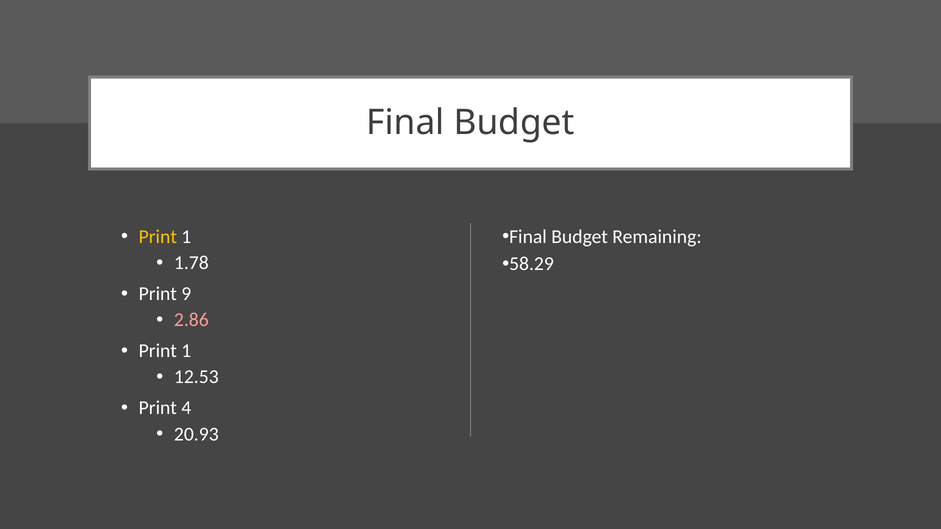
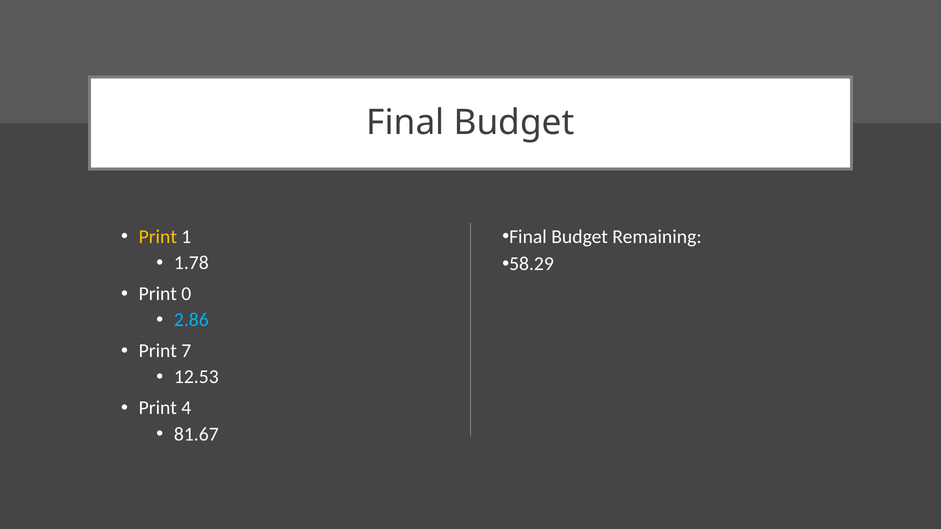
9: 9 -> 0
2.86 colour: pink -> light blue
1 at (186, 351): 1 -> 7
20.93: 20.93 -> 81.67
